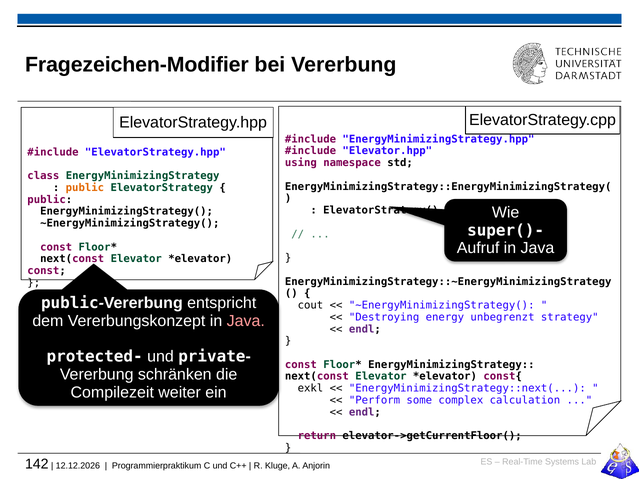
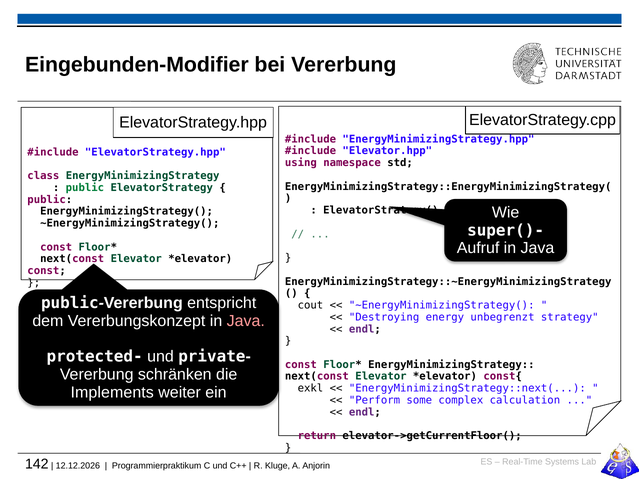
Fragezeichen-Modifier: Fragezeichen-Modifier -> Eingebunden-Modifier
public at (85, 188) colour: orange -> green
Compilezeit: Compilezeit -> Implements
